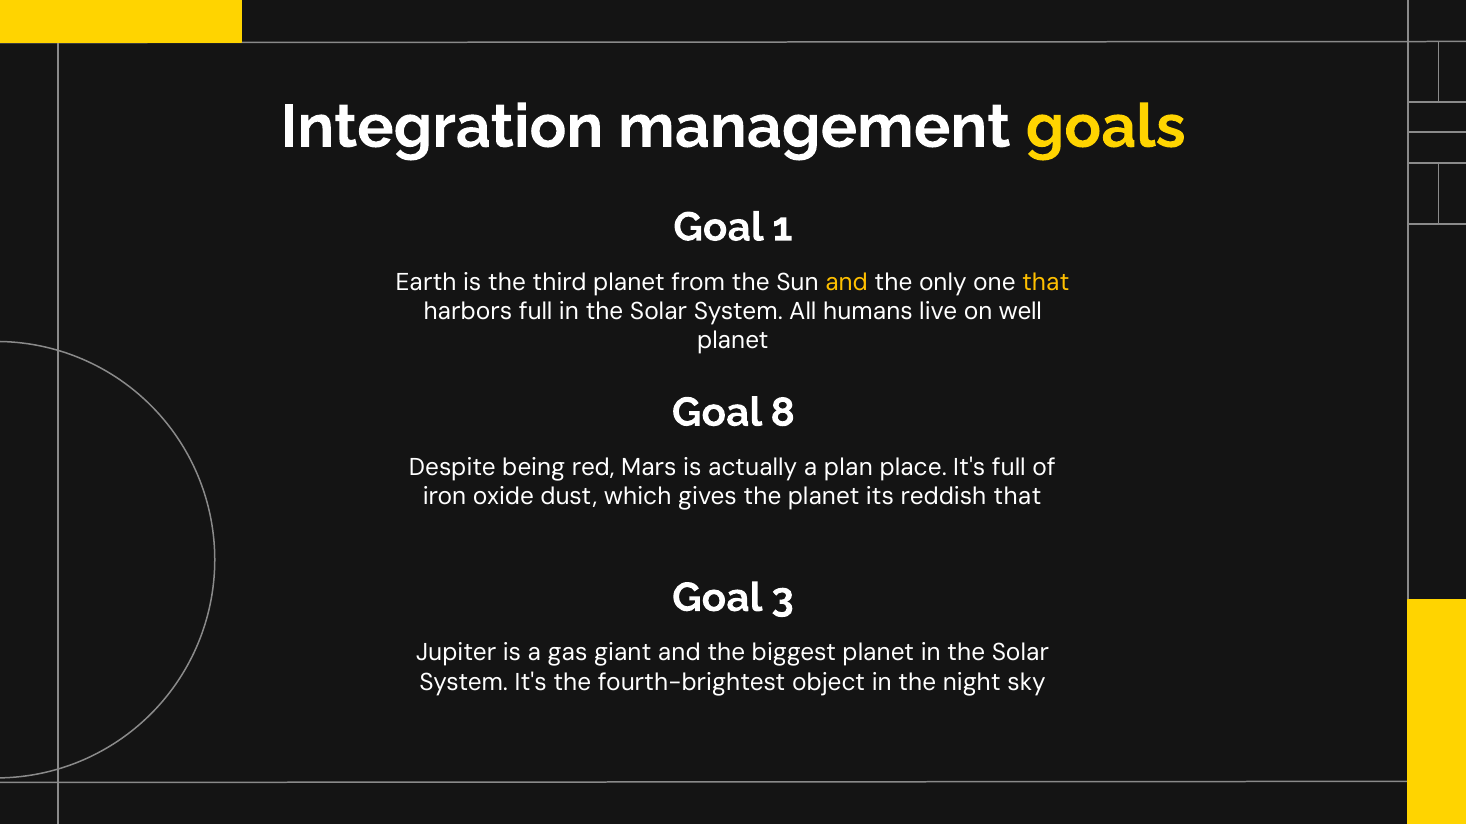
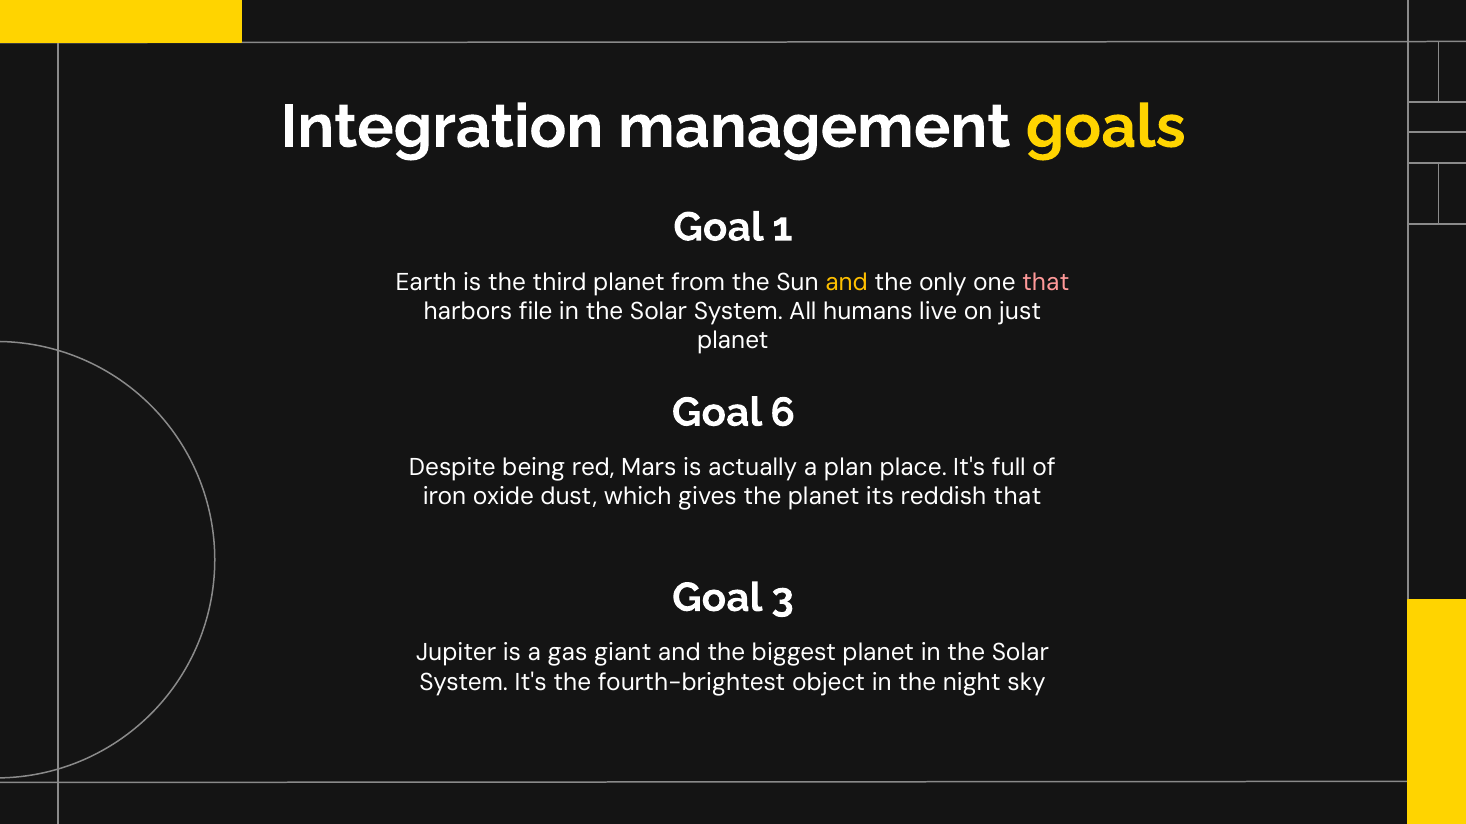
that at (1046, 282) colour: yellow -> pink
harbors full: full -> file
well: well -> just
8: 8 -> 6
